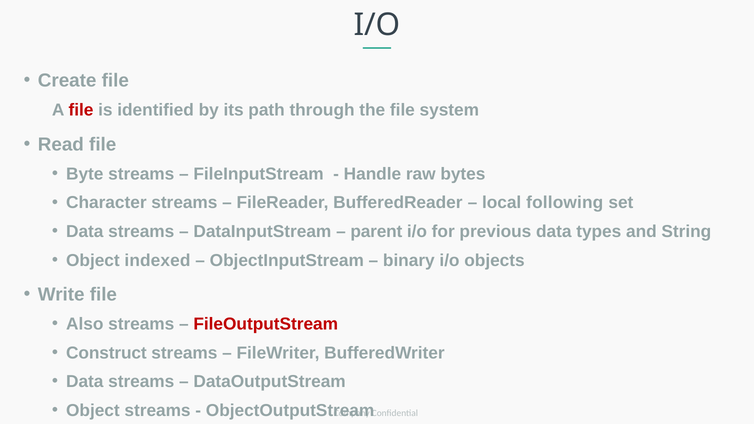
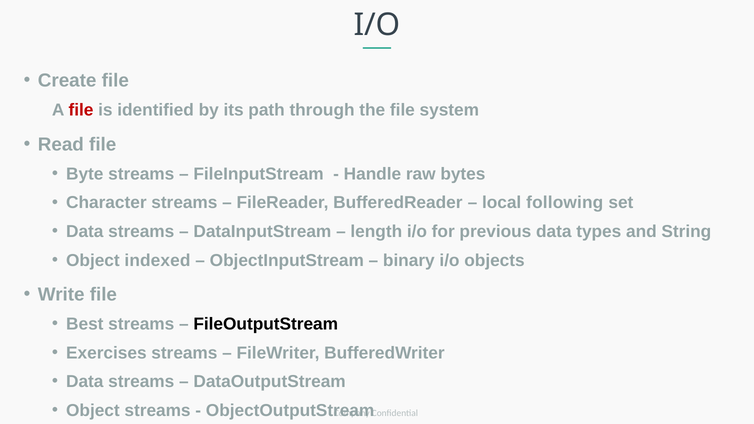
parent: parent -> length
Also: Also -> Best
FileOutputStream colour: red -> black
Construct: Construct -> Exercises
